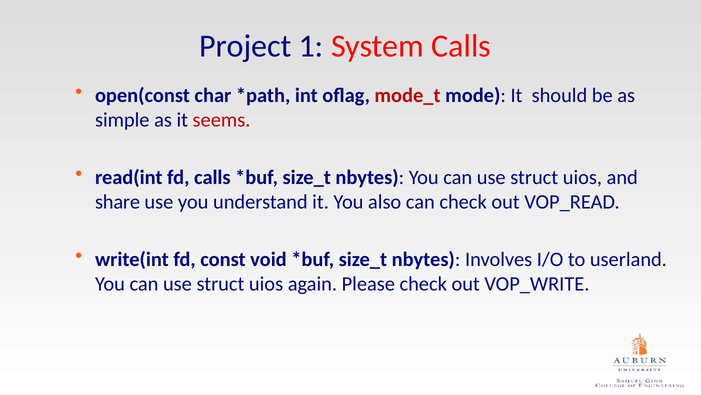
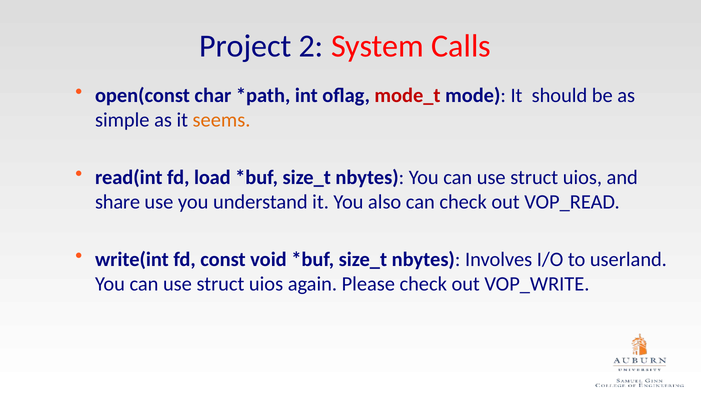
1: 1 -> 2
seems colour: red -> orange
fd calls: calls -> load
